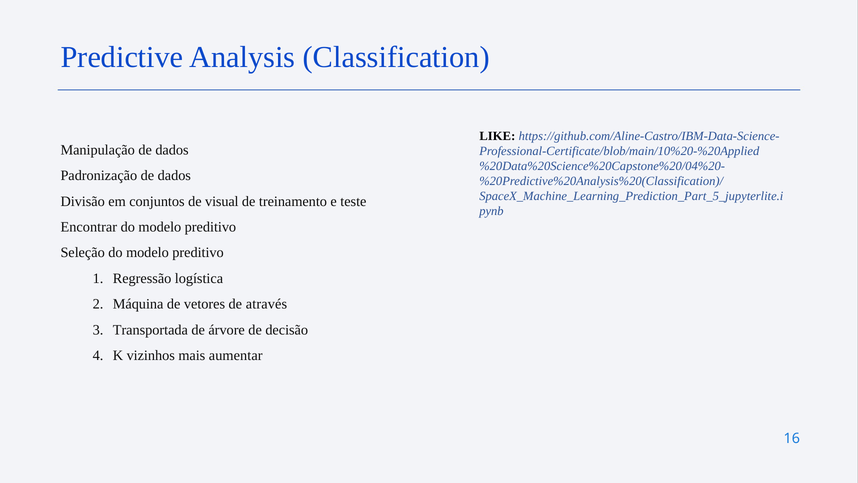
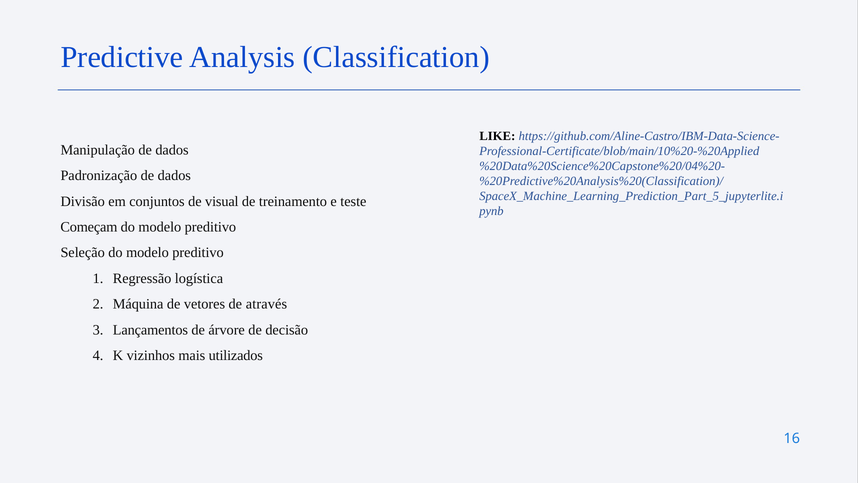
Encontrar: Encontrar -> Começam
Transportada: Transportada -> Lançamentos
aumentar: aumentar -> utilizados
